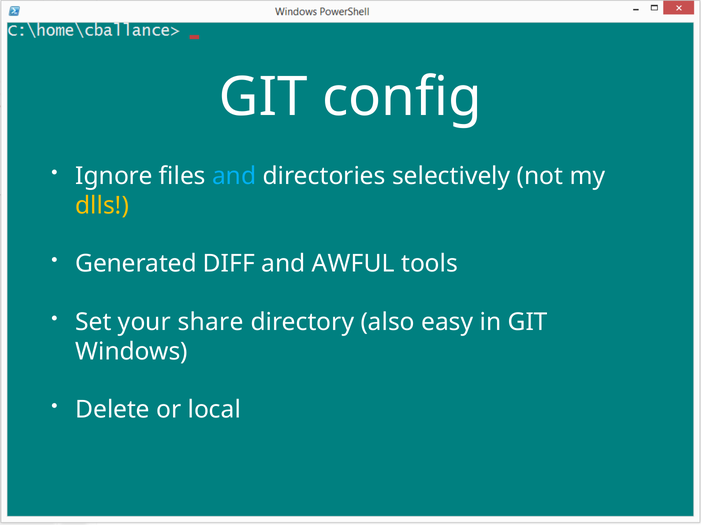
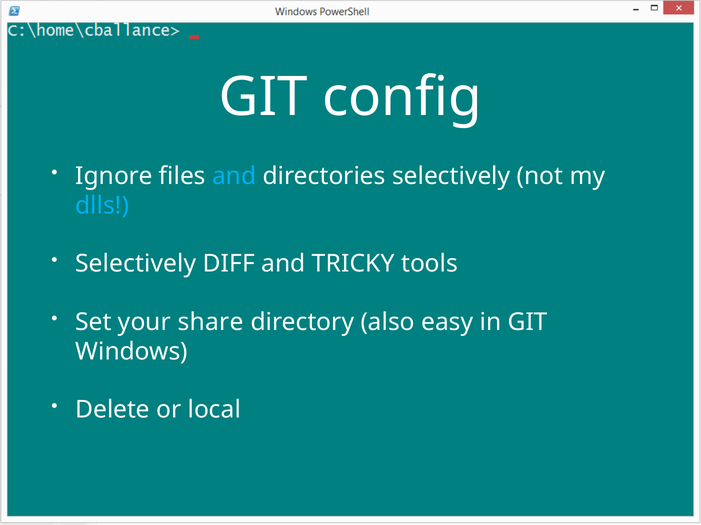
dlls colour: yellow -> light blue
Generated at (136, 264): Generated -> Selectively
AWFUL: AWFUL -> TRICKY
